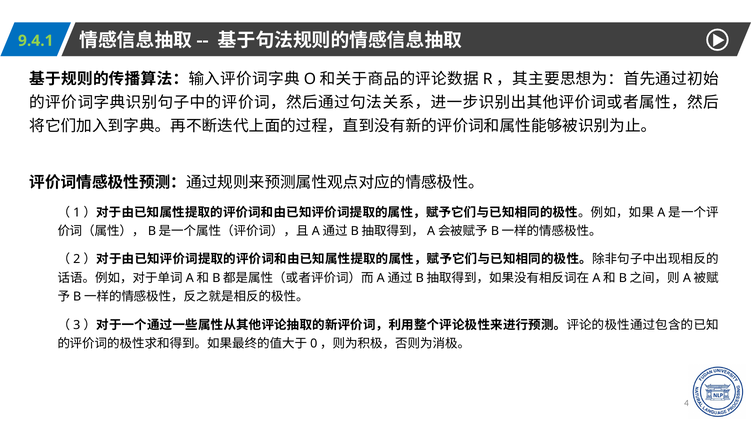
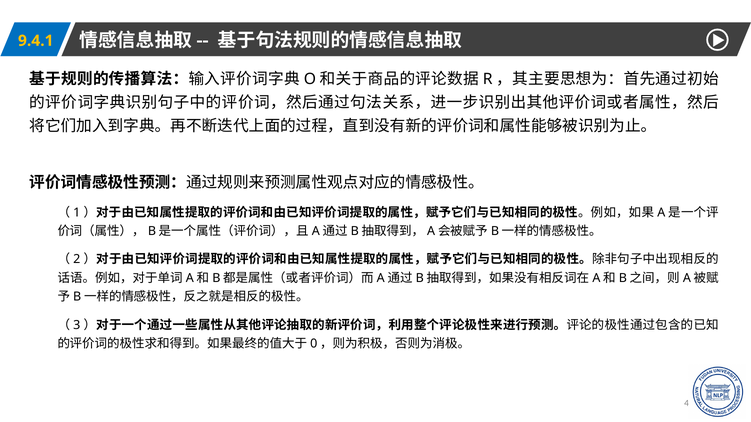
9.4.1 colour: light green -> yellow
